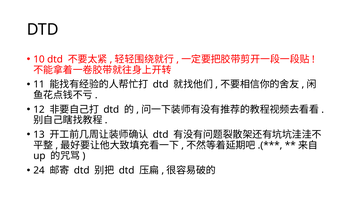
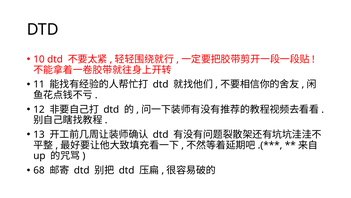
24: 24 -> 68
